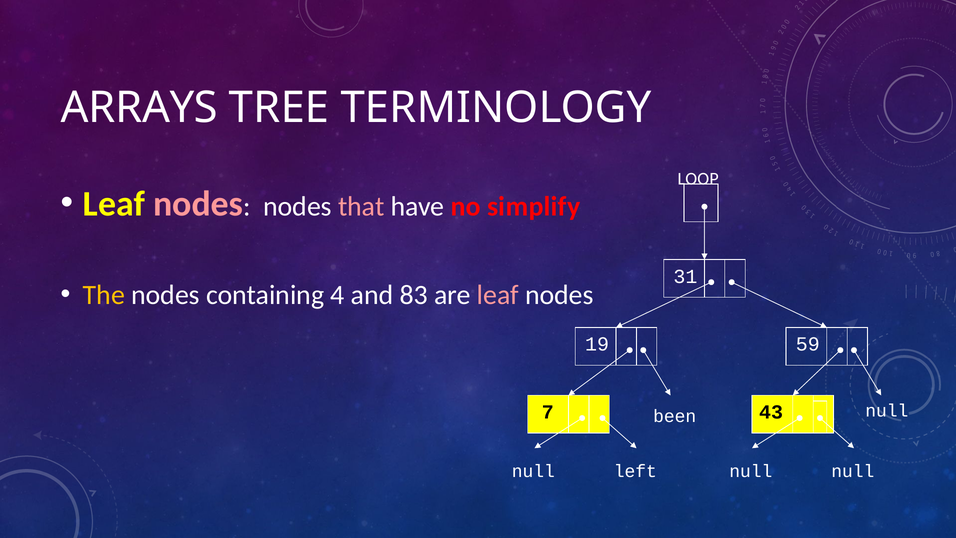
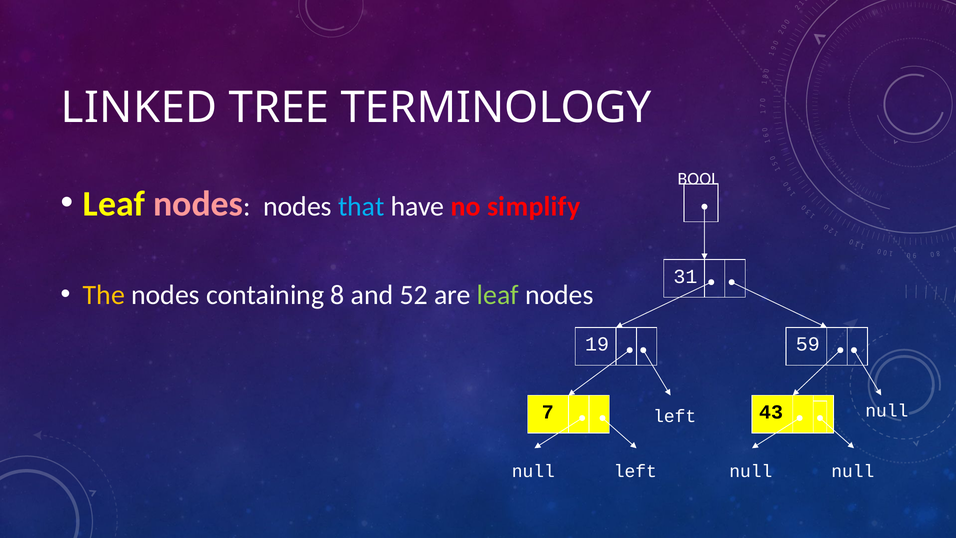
ARRAYS: ARRAYS -> LINKED
LOOP: LOOP -> BOOL
that colour: pink -> light blue
4: 4 -> 8
83: 83 -> 52
leaf at (498, 295) colour: pink -> light green
been at (675, 416): been -> left
